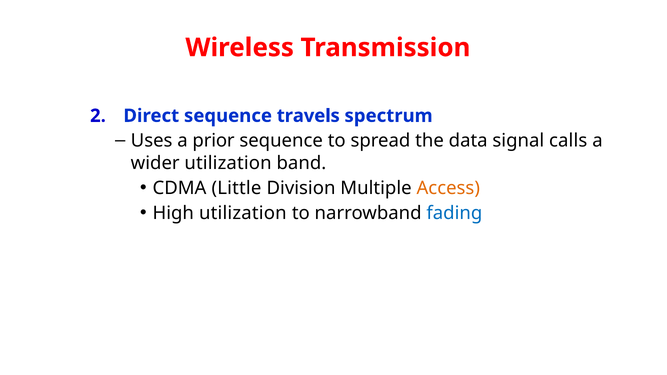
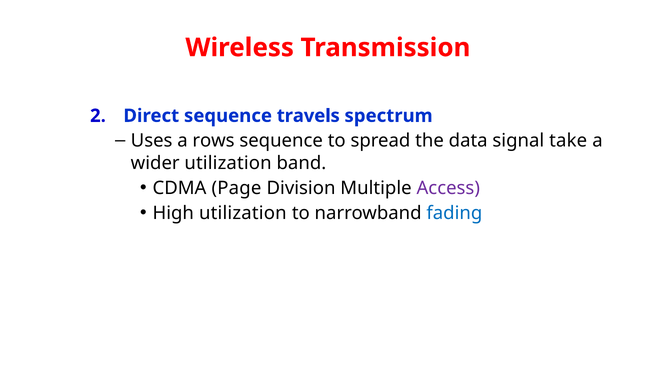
prior: prior -> rows
calls: calls -> take
Little: Little -> Page
Access colour: orange -> purple
